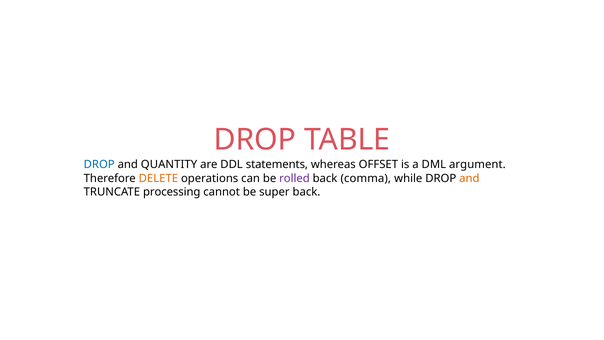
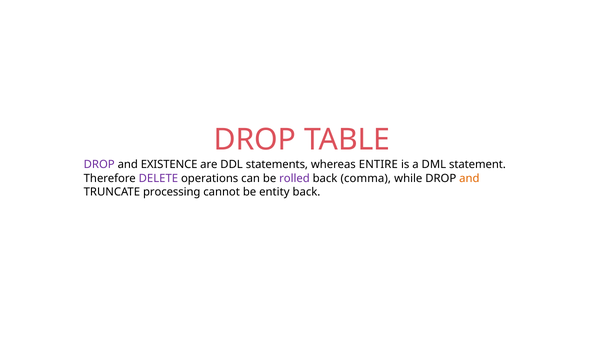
DROP at (99, 165) colour: blue -> purple
QUANTITY: QUANTITY -> EXISTENCE
OFFSET: OFFSET -> ENTIRE
argument: argument -> statement
DELETE colour: orange -> purple
super: super -> entity
